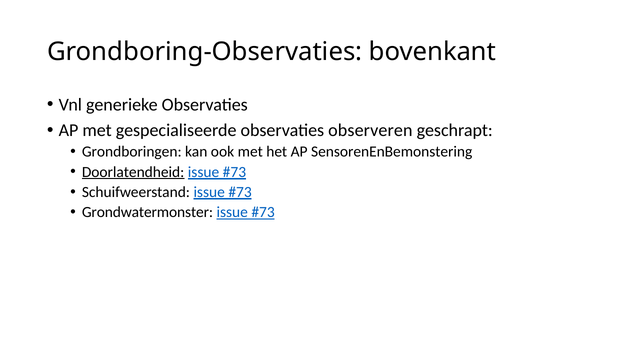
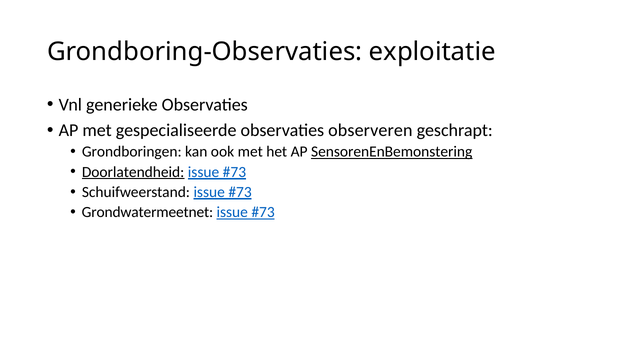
bovenkant: bovenkant -> exploitatie
SensorenEnBemonstering underline: none -> present
Grondwatermonster: Grondwatermonster -> Grondwatermeetnet
